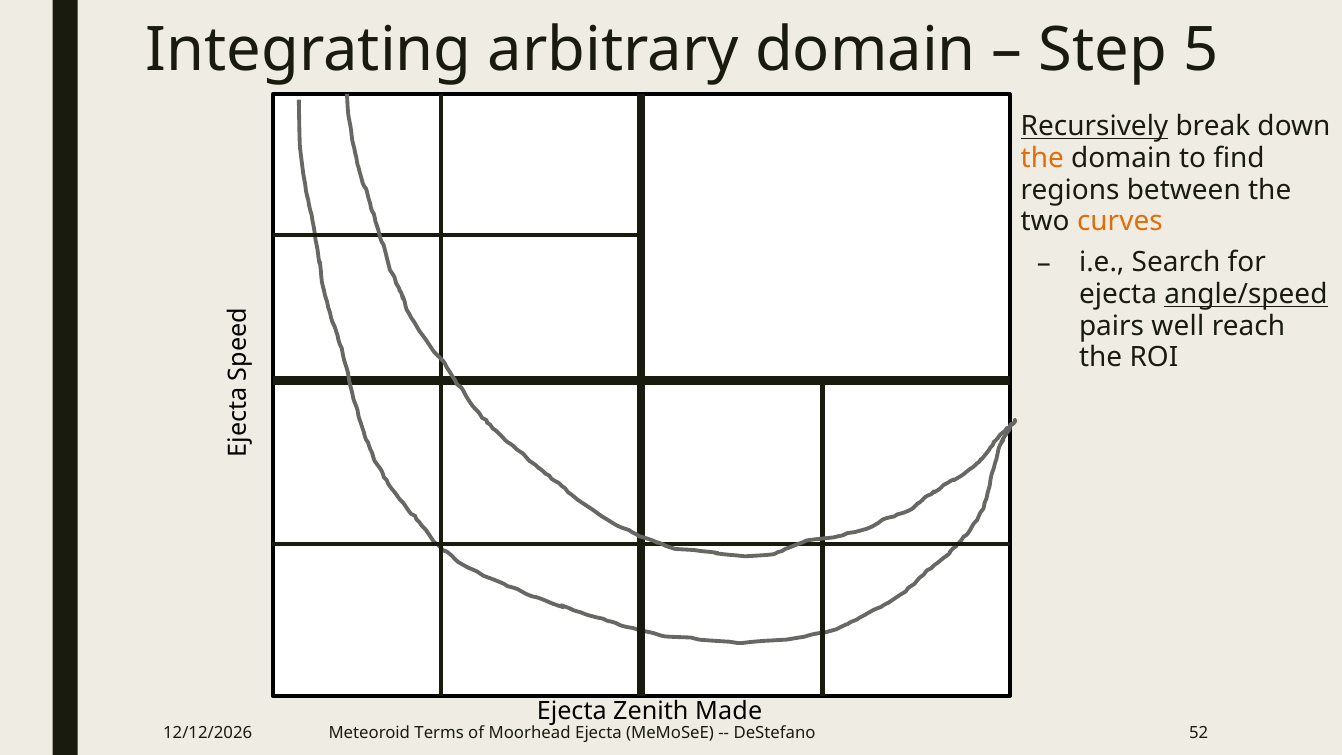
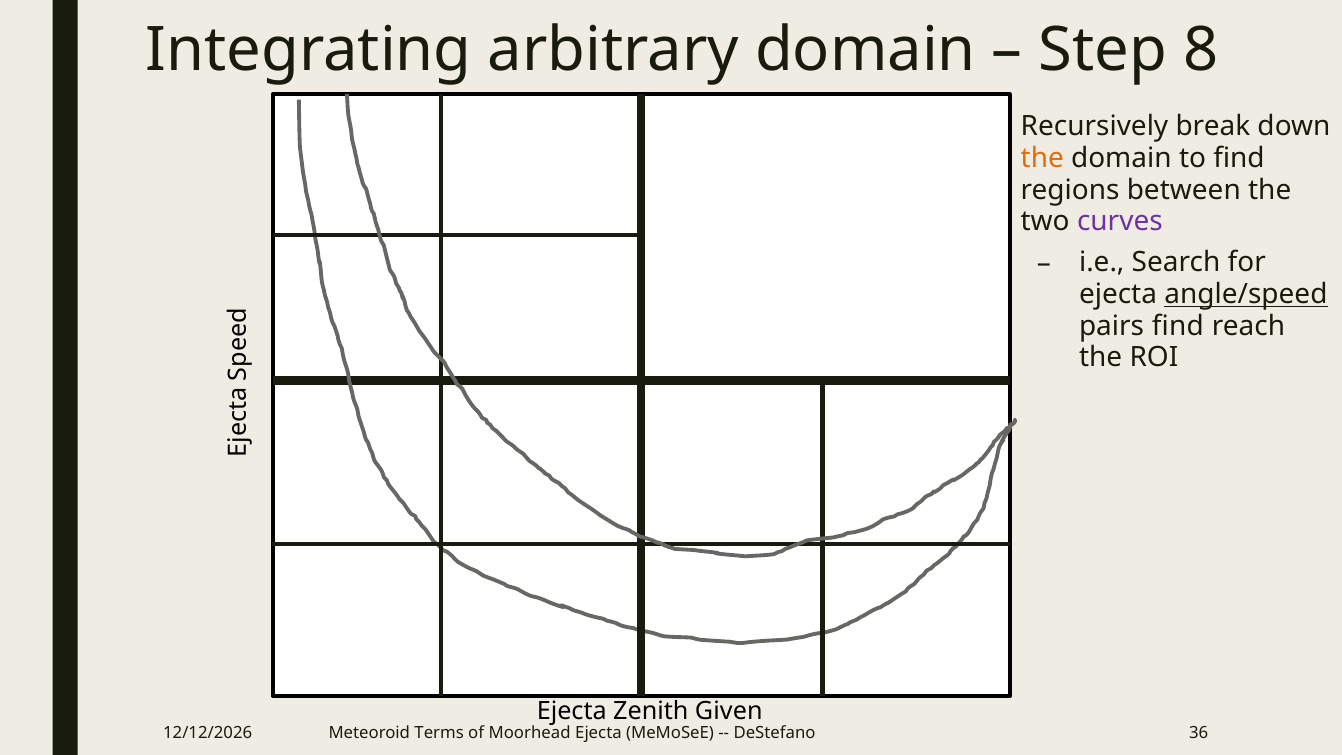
5: 5 -> 8
Recursively underline: present -> none
curves colour: orange -> purple
pairs well: well -> find
Made: Made -> Given
52: 52 -> 36
